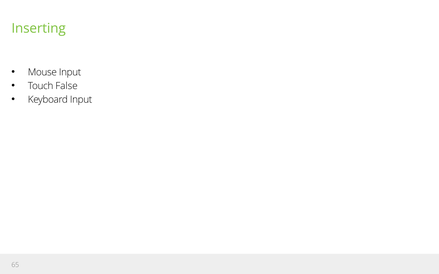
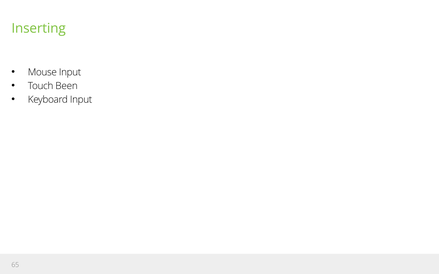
False: False -> Been
